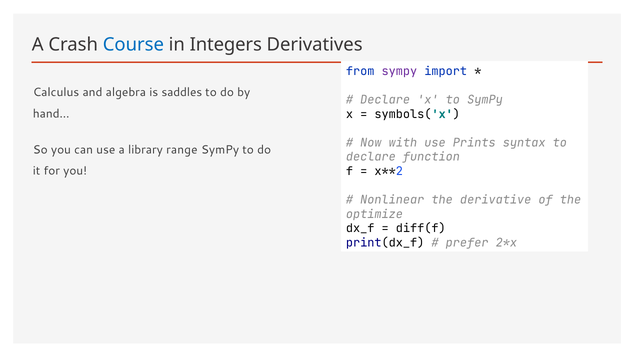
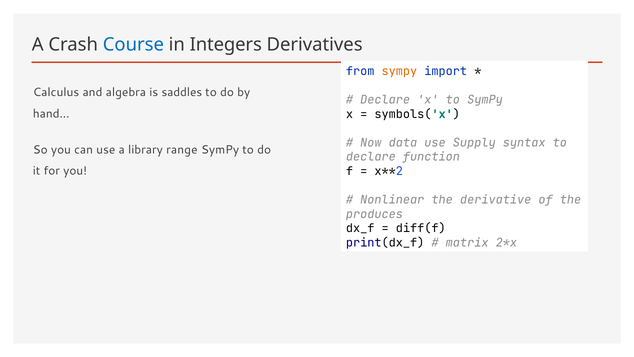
sympy at (399, 71) colour: purple -> orange
with: with -> data
Prints: Prints -> Supply
optimize: optimize -> produces
prefer: prefer -> matrix
